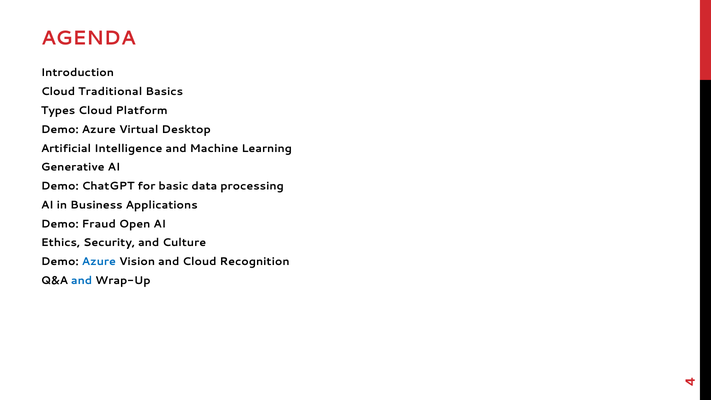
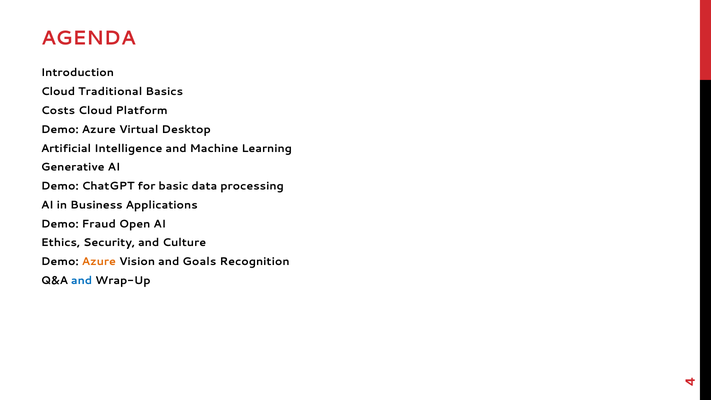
Types: Types -> Costs
Azure at (99, 262) colour: blue -> orange
and Cloud: Cloud -> Goals
